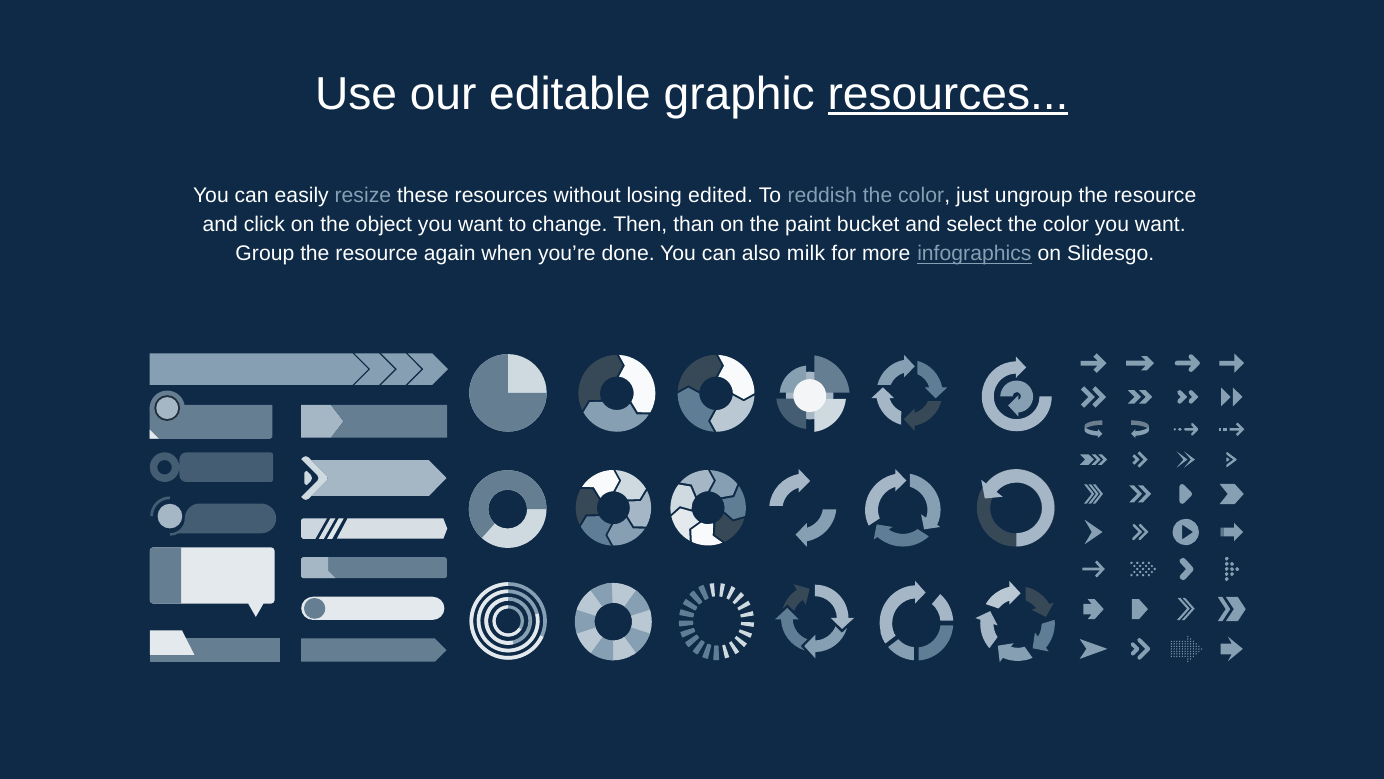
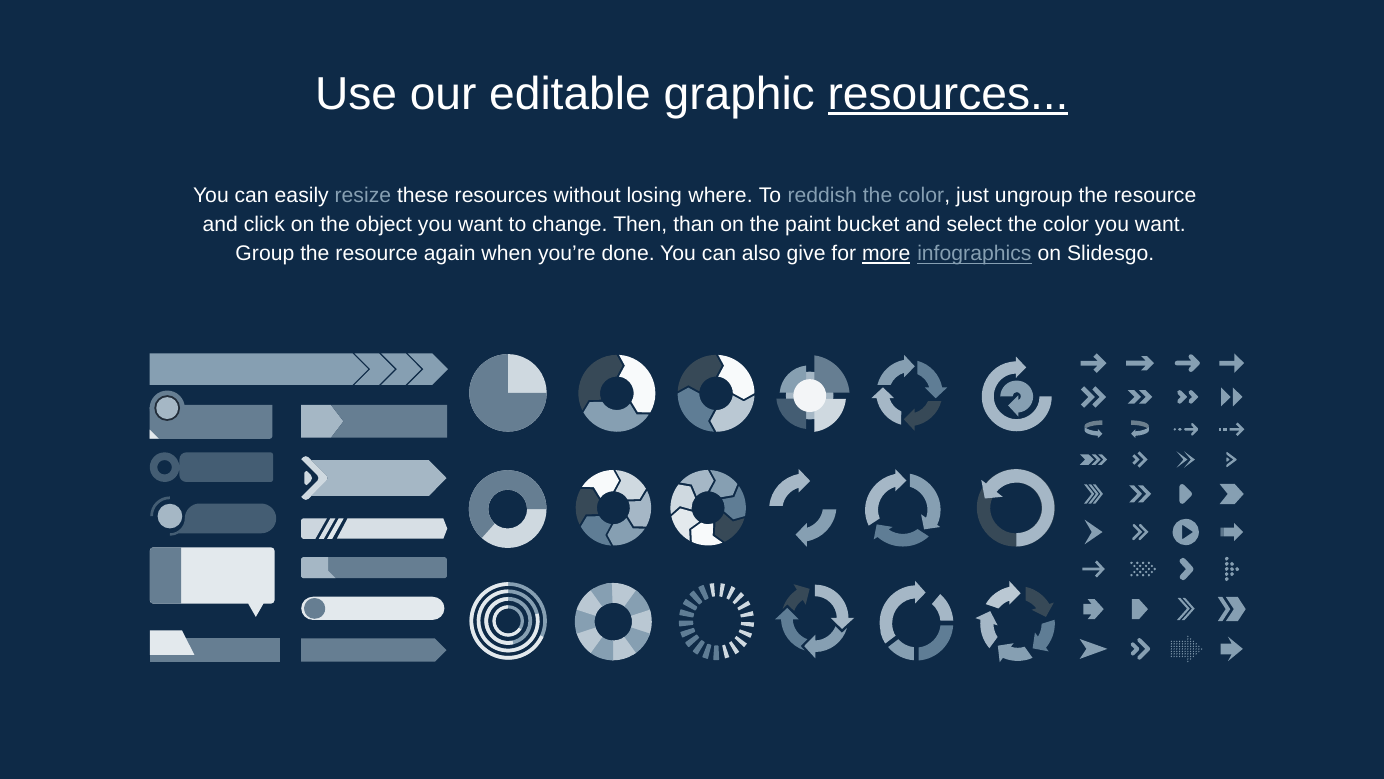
edited: edited -> where
milk: milk -> give
more underline: none -> present
